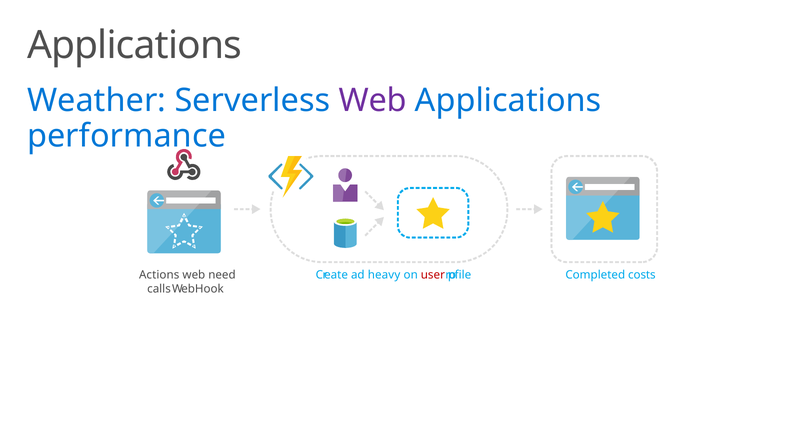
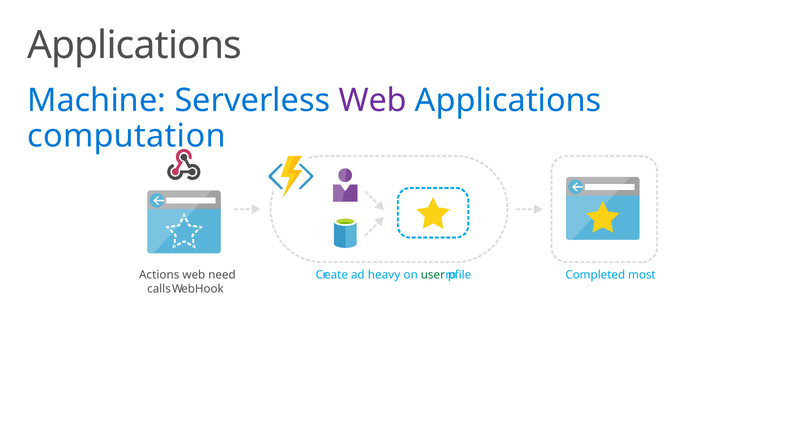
Weather: Weather -> Machine
performance: performance -> computation
user colour: red -> green
costs: costs -> most
